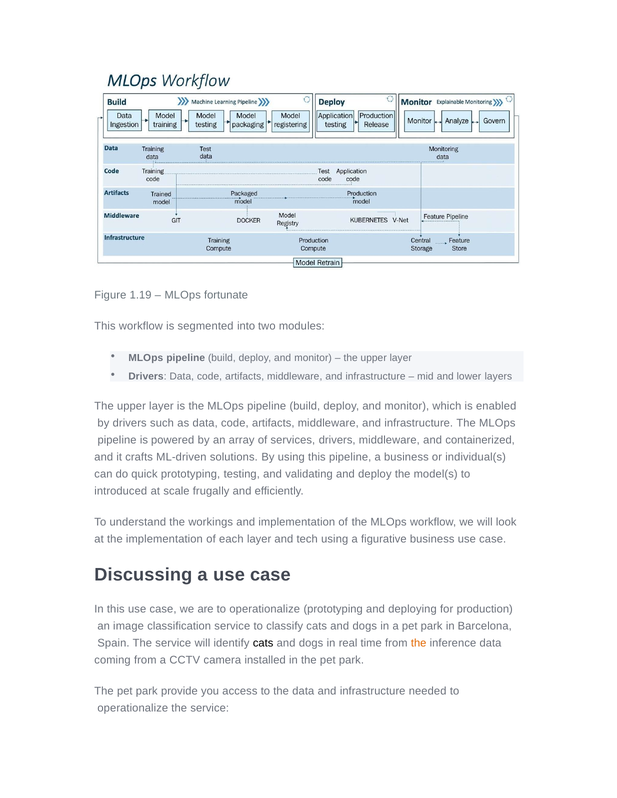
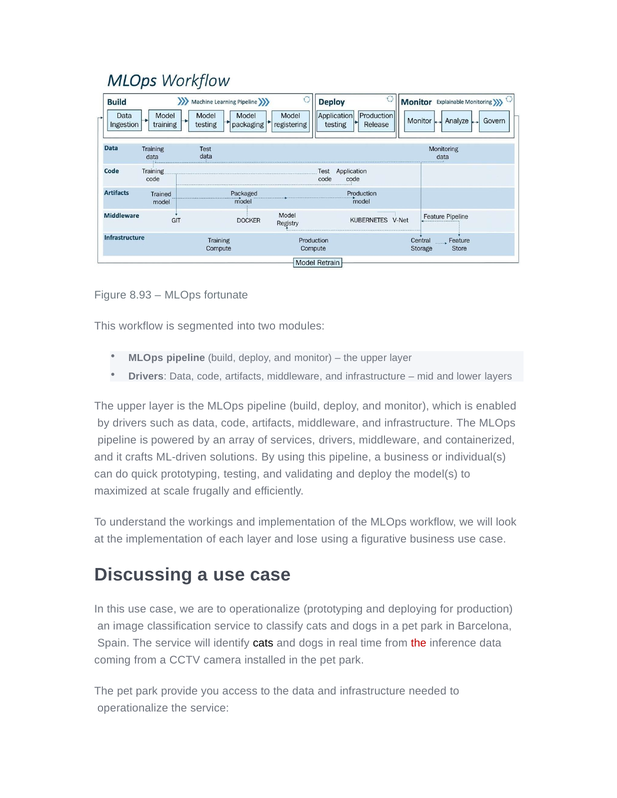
1.19: 1.19 -> 8.93
introduced: introduced -> maximized
tech: tech -> lose
the at (419, 644) colour: orange -> red
